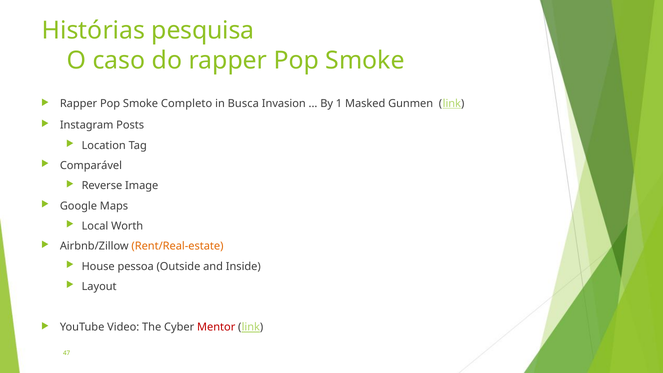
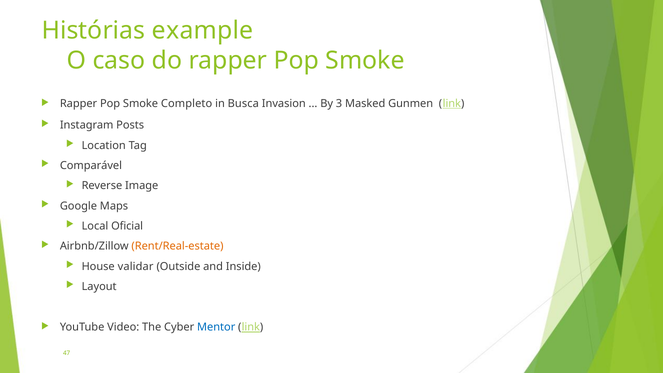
pesquisa: pesquisa -> example
1: 1 -> 3
Worth: Worth -> Oficial
pessoa: pessoa -> validar
Mentor colour: red -> blue
